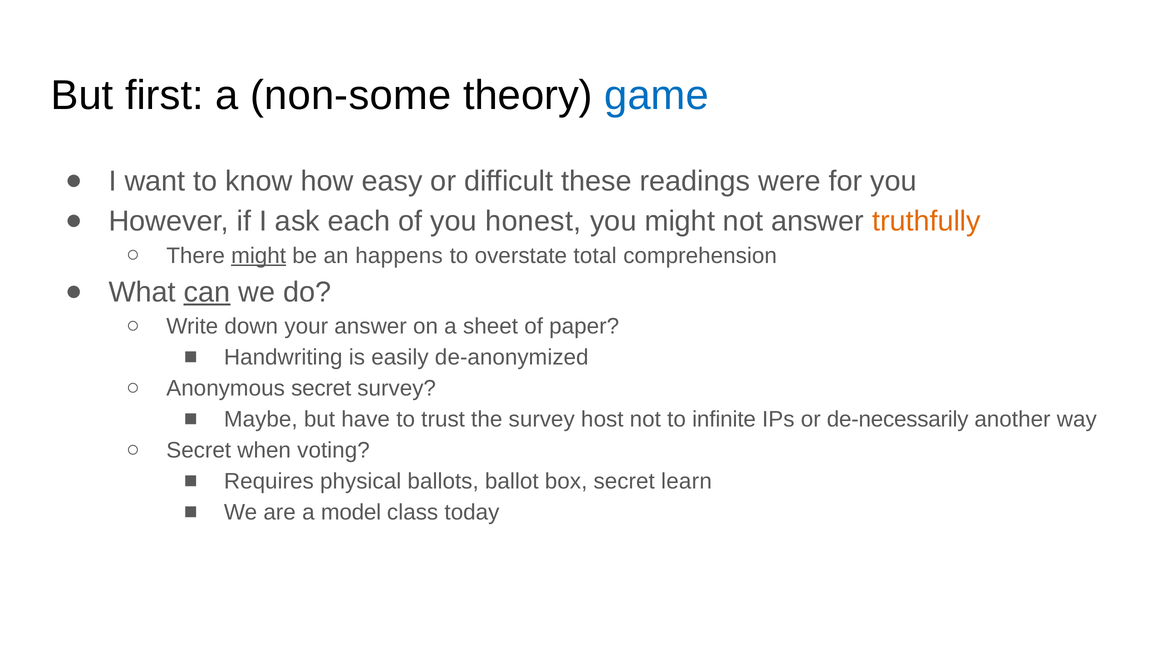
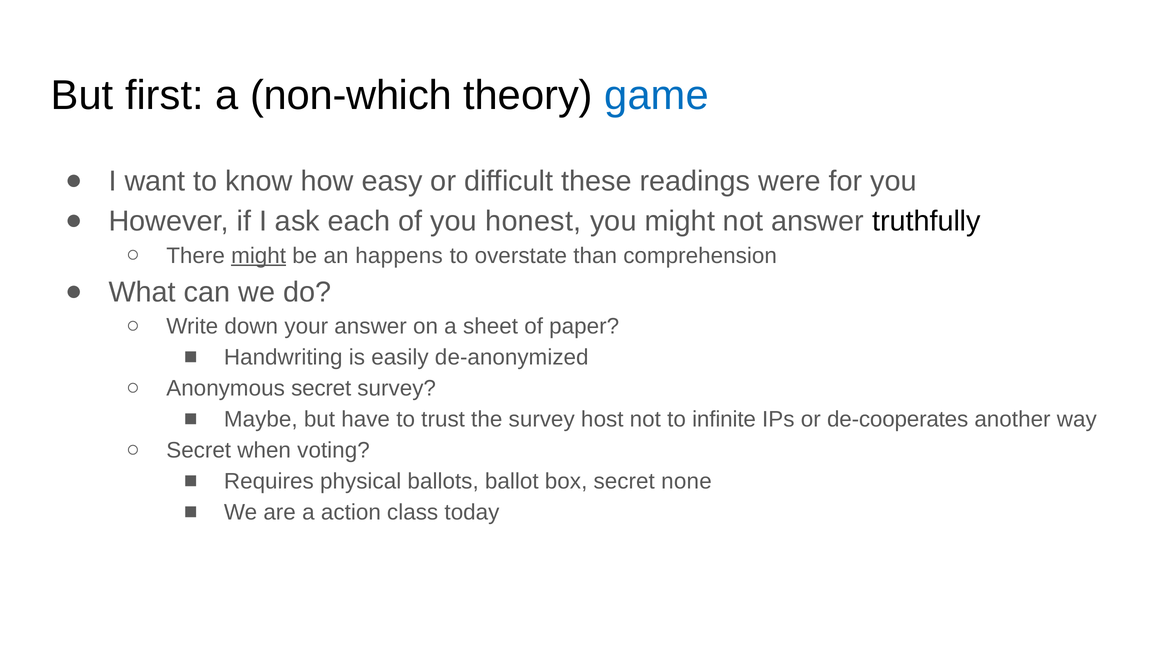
non-some: non-some -> non-which
truthfully colour: orange -> black
total: total -> than
can underline: present -> none
de-necessarily: de-necessarily -> de-cooperates
learn: learn -> none
model: model -> action
